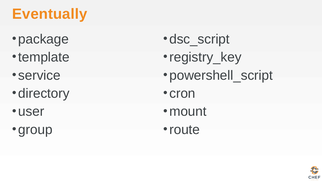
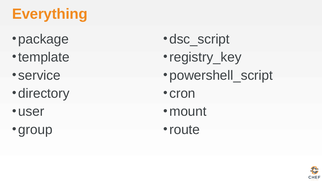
Eventually: Eventually -> Everything
